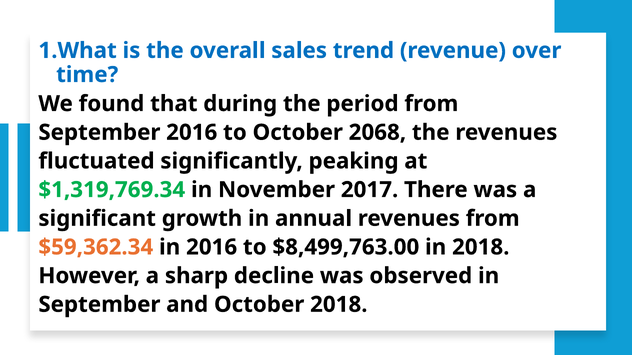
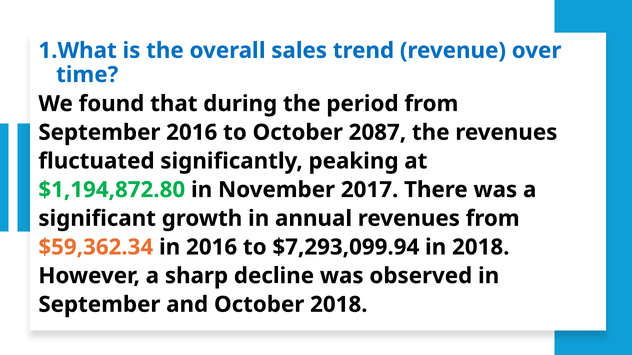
2068: 2068 -> 2087
$1,319,769.34: $1,319,769.34 -> $1,194,872.80
$8,499,763.00: $8,499,763.00 -> $7,293,099.94
